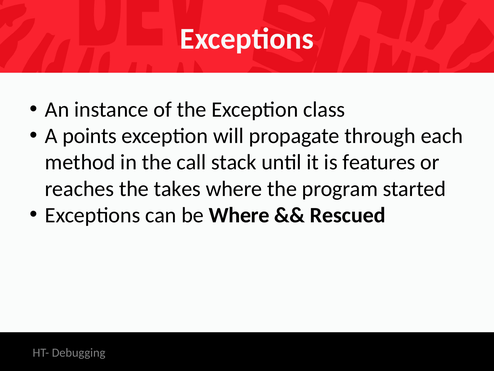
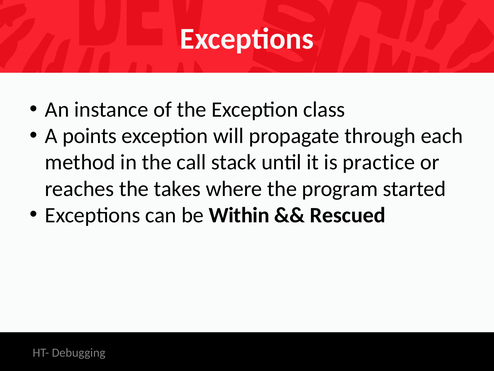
features: features -> practice
be Where: Where -> Within
